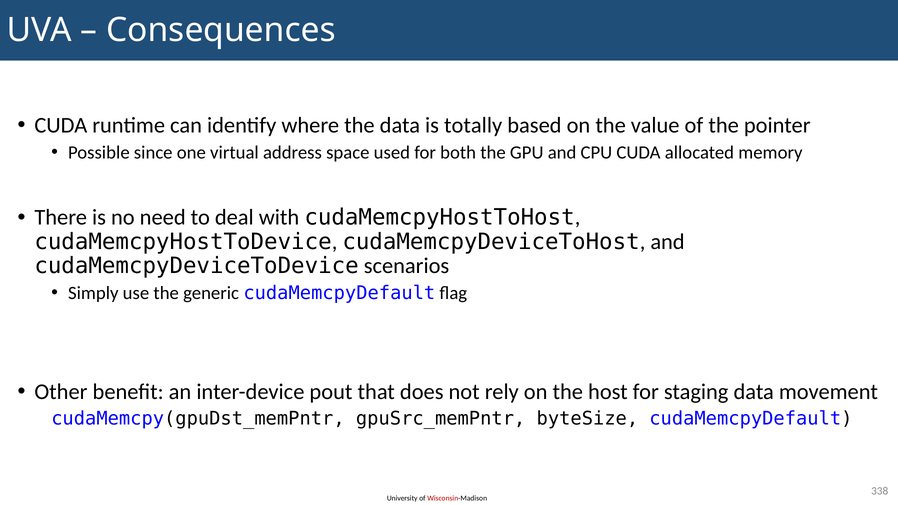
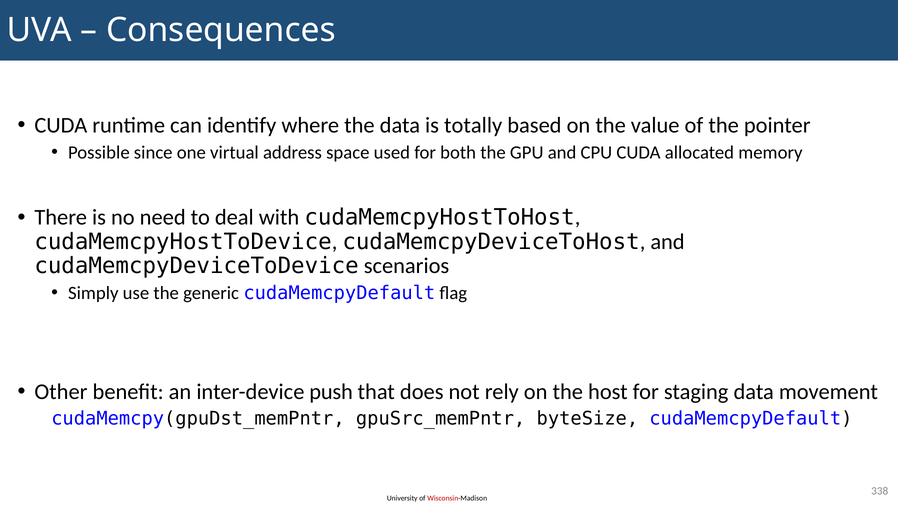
pout: pout -> push
